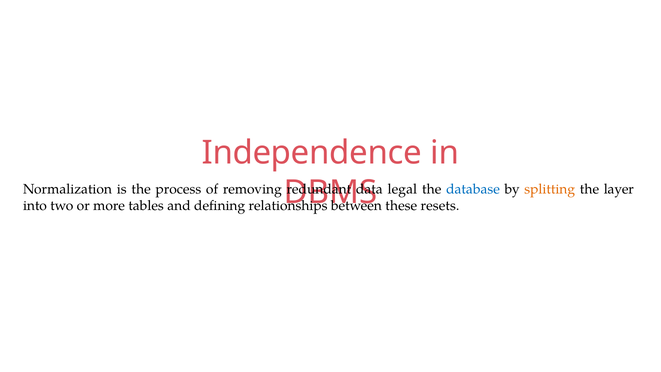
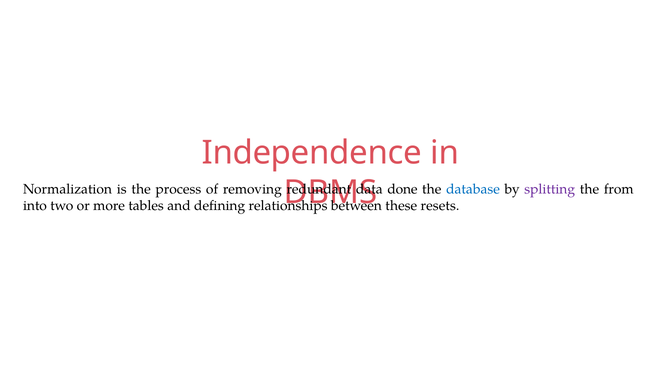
legal: legal -> done
splitting colour: orange -> purple
layer: layer -> from
